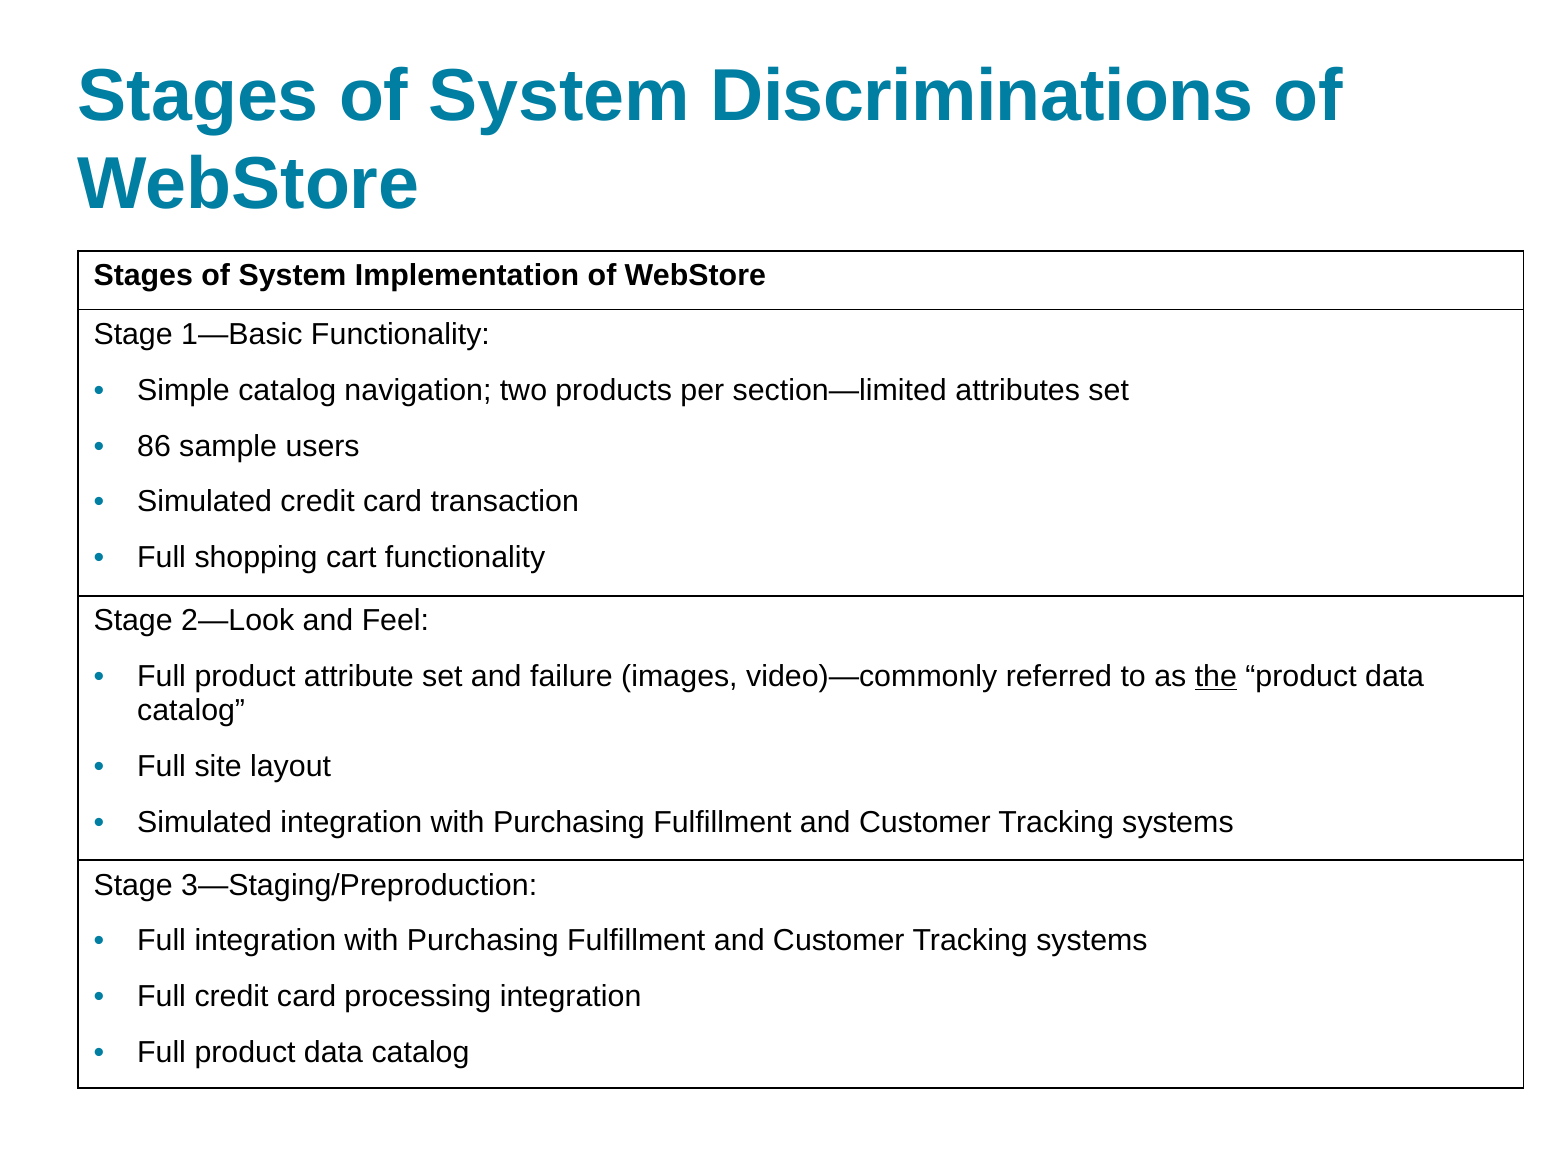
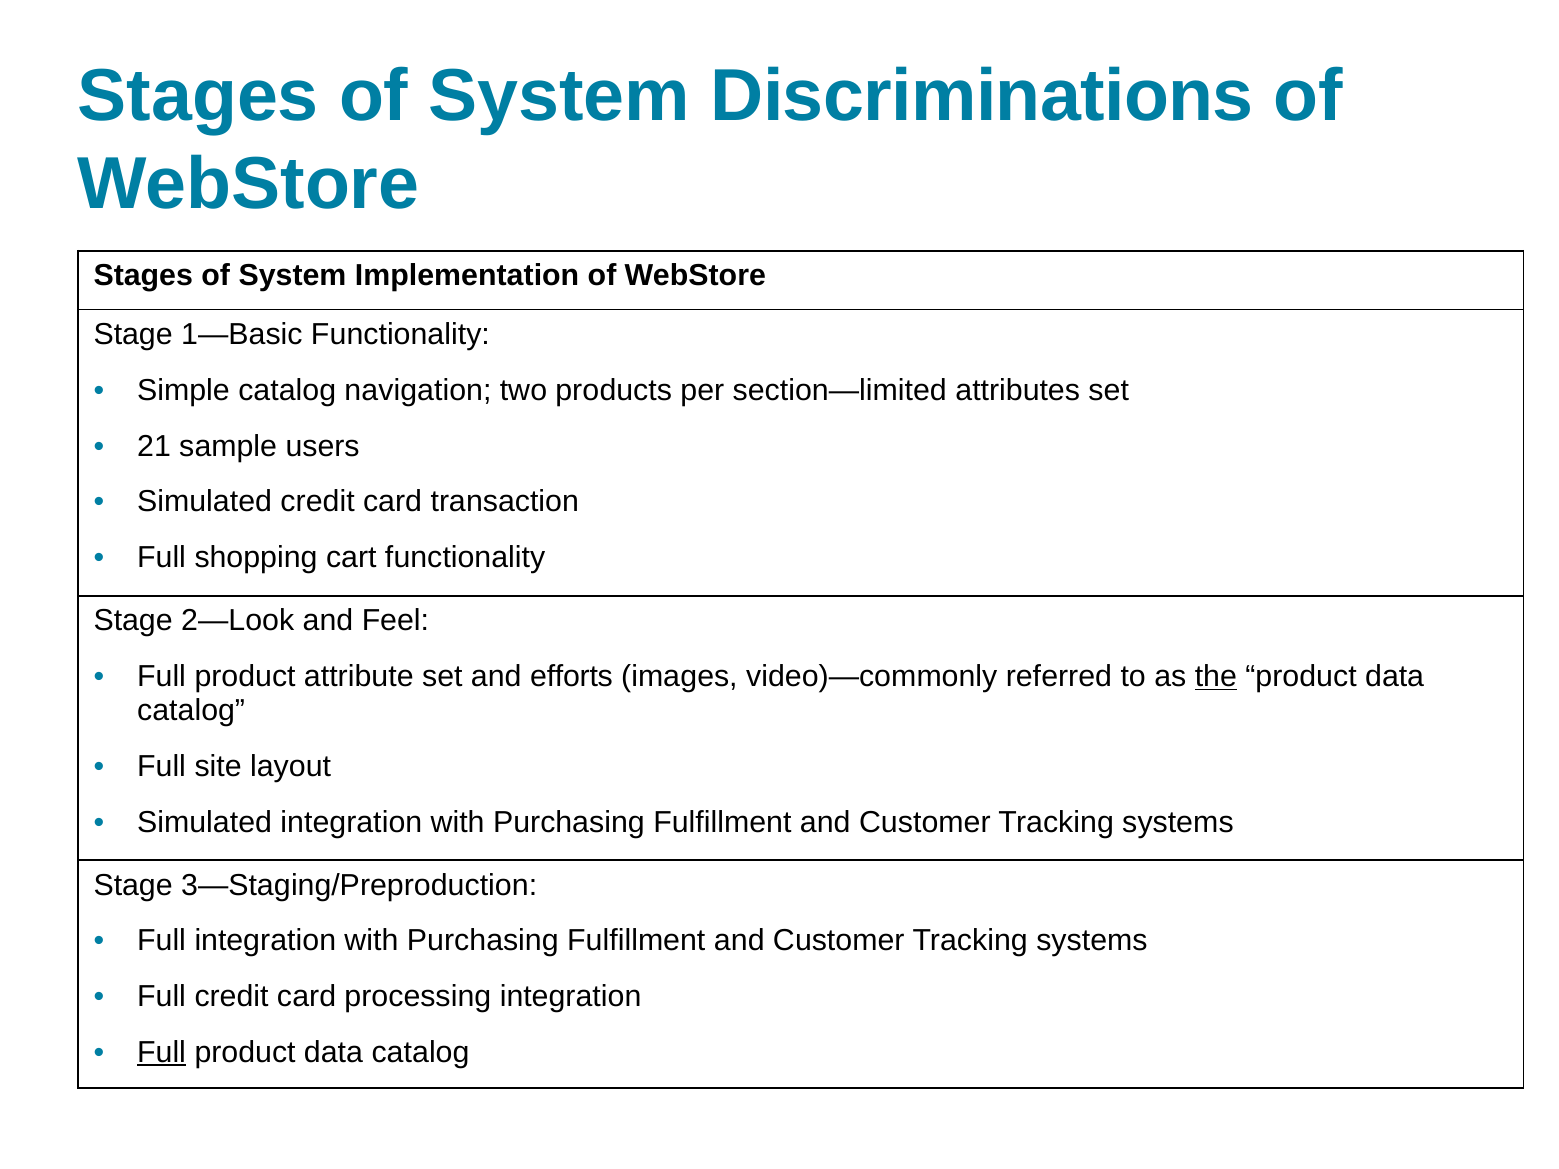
86: 86 -> 21
failure: failure -> efforts
Full at (162, 1053) underline: none -> present
